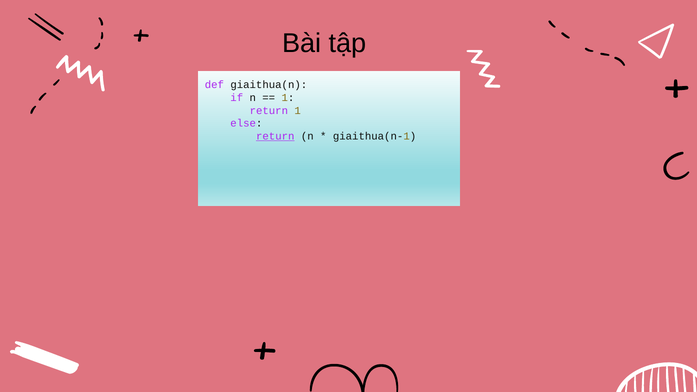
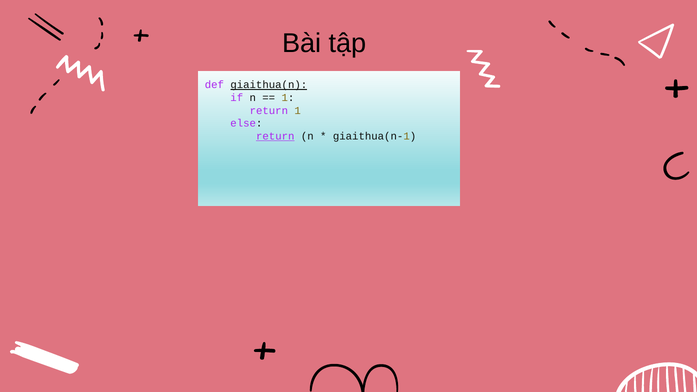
giaithua(n underline: none -> present
